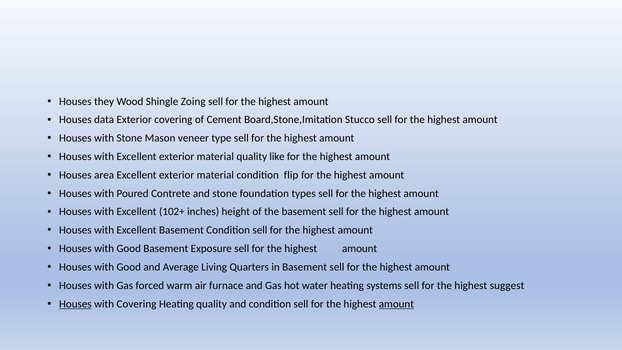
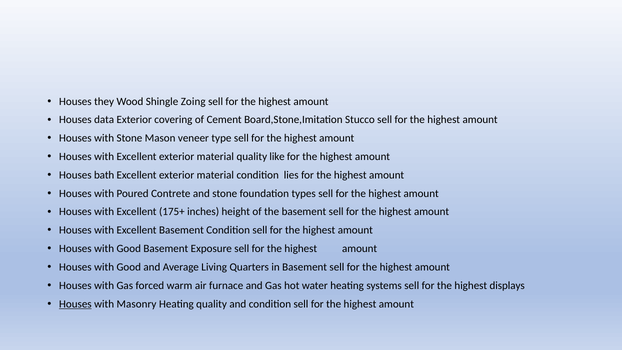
area: area -> bath
flip: flip -> lies
102+: 102+ -> 175+
suggest: suggest -> displays
with Covering: Covering -> Masonry
amount at (396, 304) underline: present -> none
